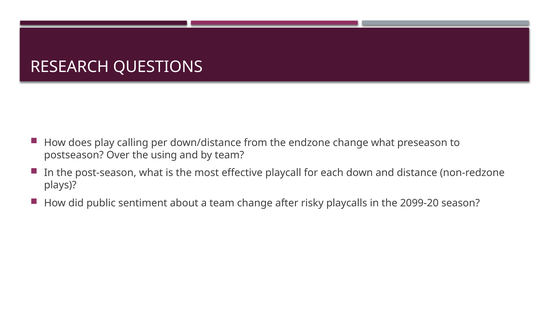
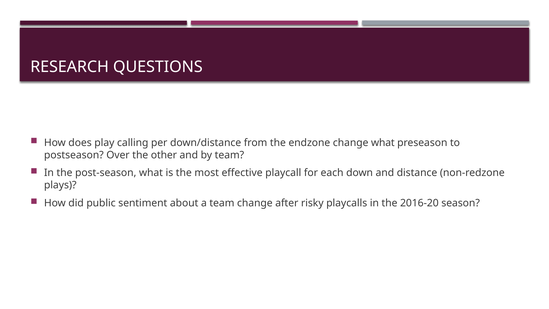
using: using -> other
2099-20: 2099-20 -> 2016-20
